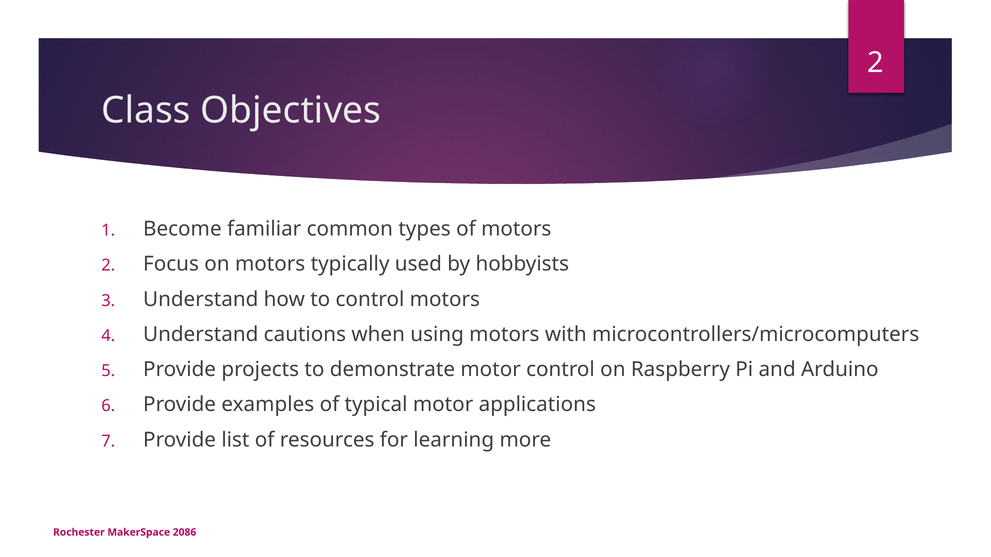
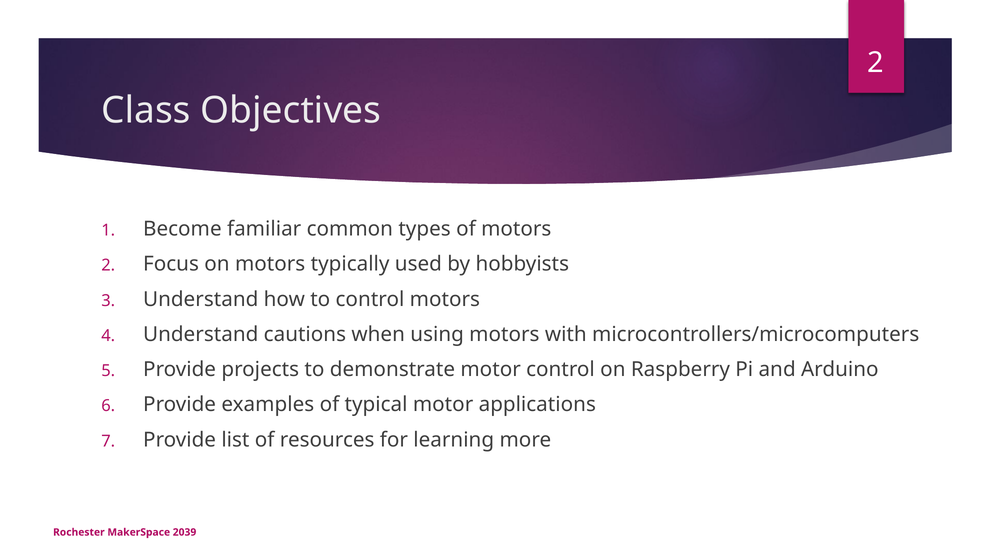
2086: 2086 -> 2039
